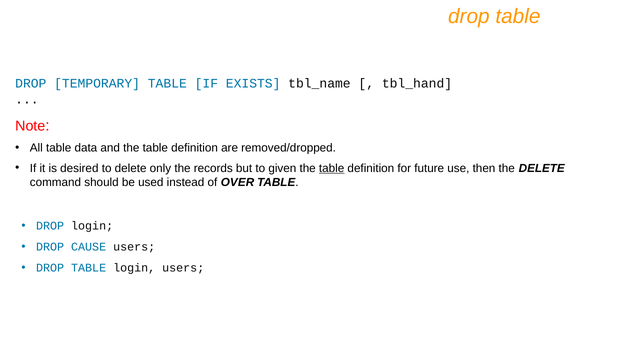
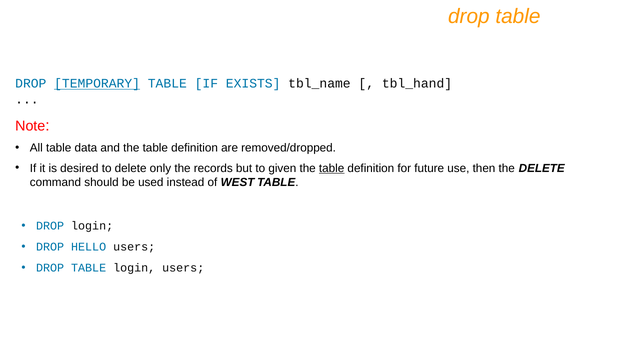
TEMPORARY underline: none -> present
OVER: OVER -> WEST
CAUSE: CAUSE -> HELLO
